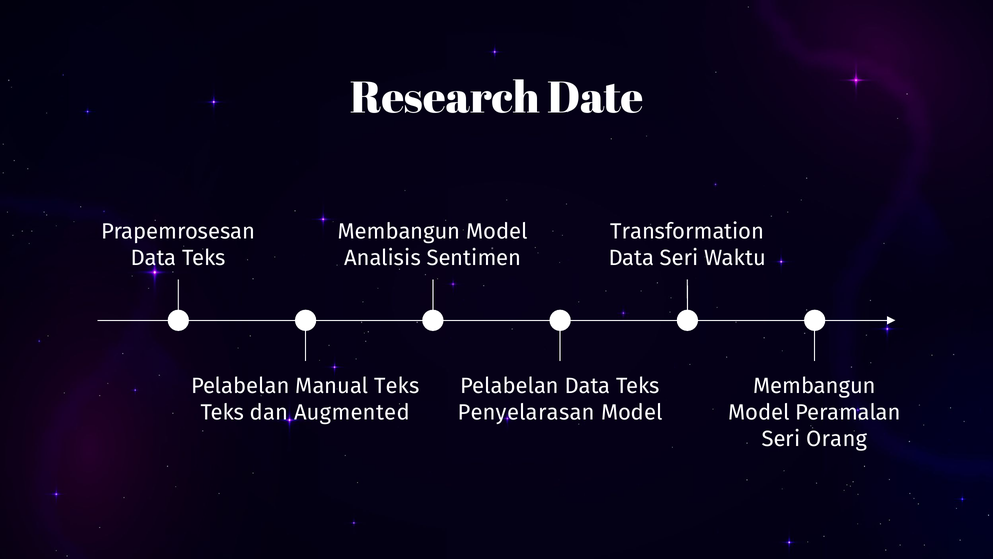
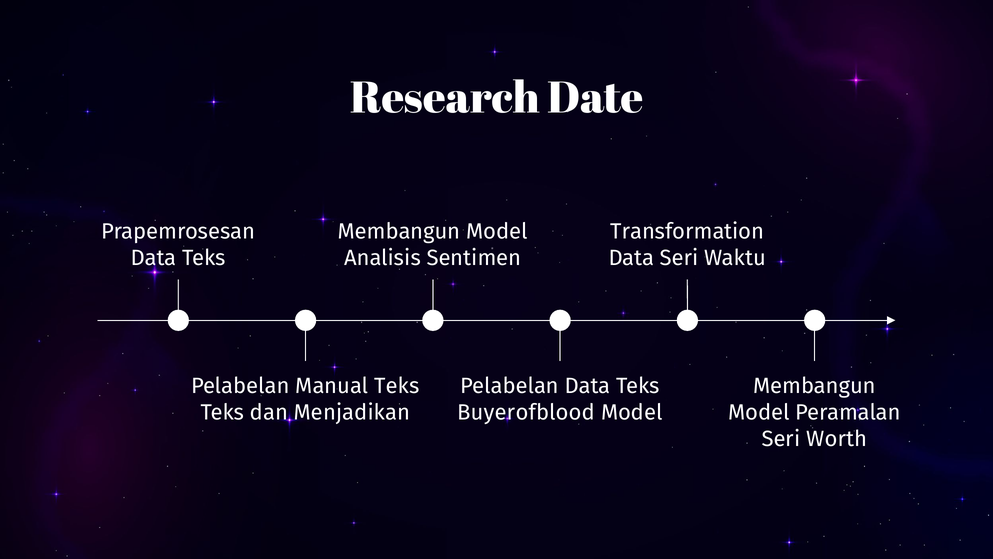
Augmented: Augmented -> Menjadikan
Penyelarasan: Penyelarasan -> Buyerofblood
Orang: Orang -> Worth
